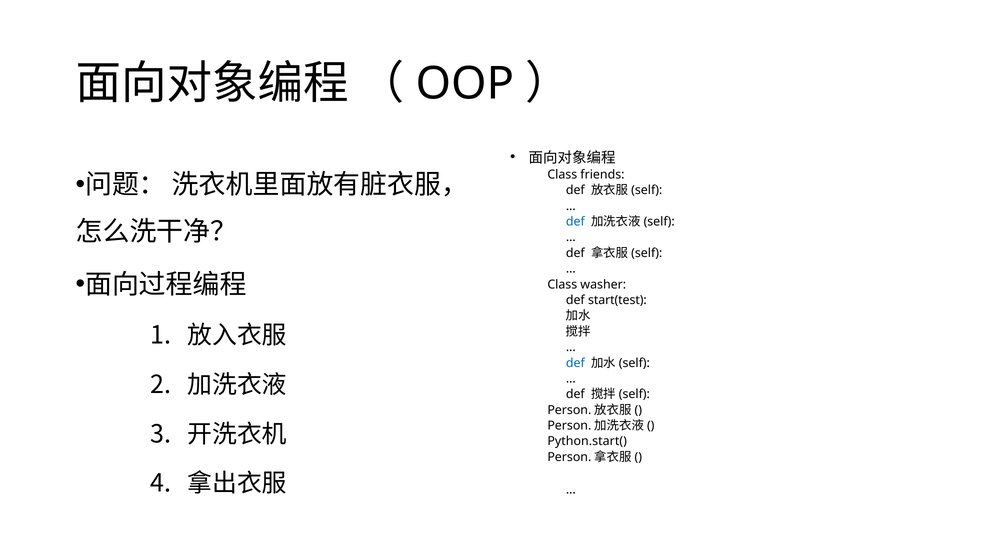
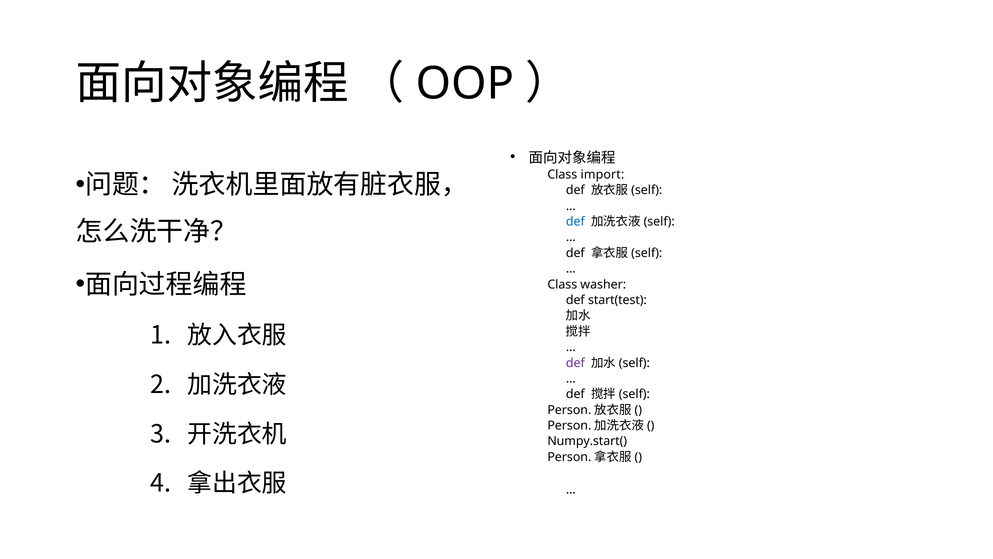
friends: friends -> import
def at (575, 363) colour: blue -> purple
Python.start(: Python.start( -> Numpy.start(
